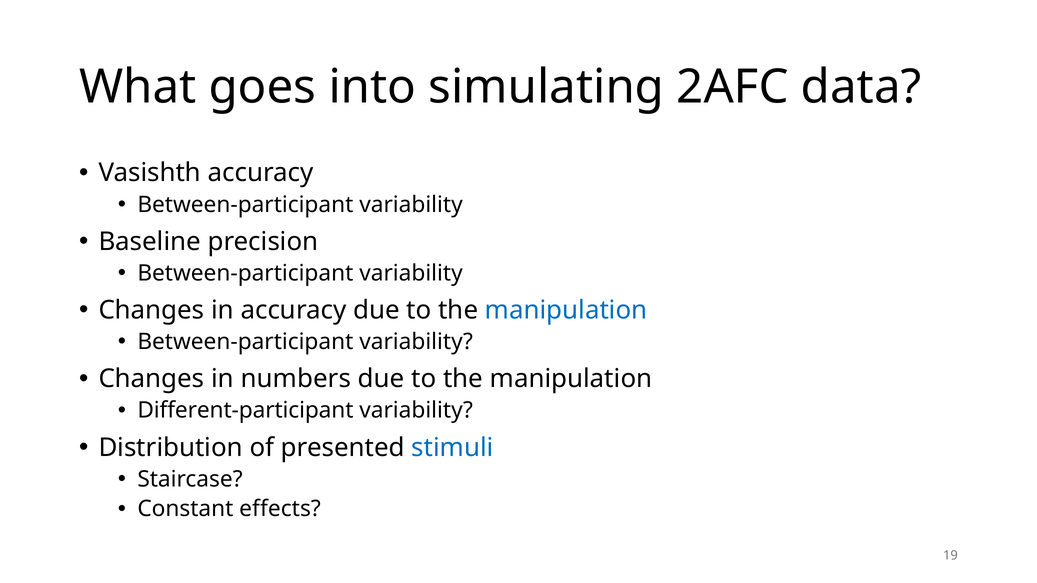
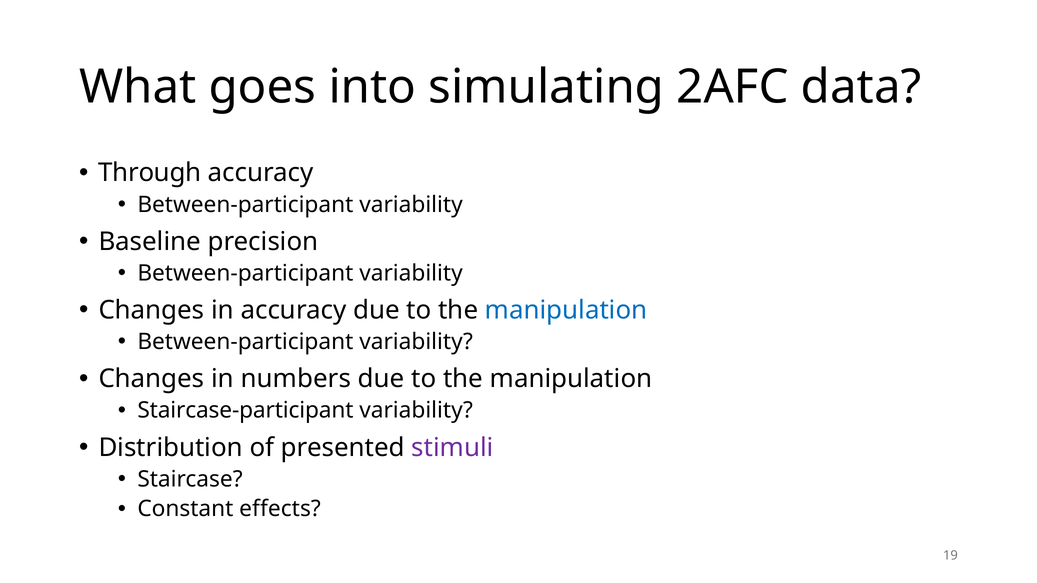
Vasishth: Vasishth -> Through
Different-participant: Different-participant -> Staircase-participant
stimuli colour: blue -> purple
